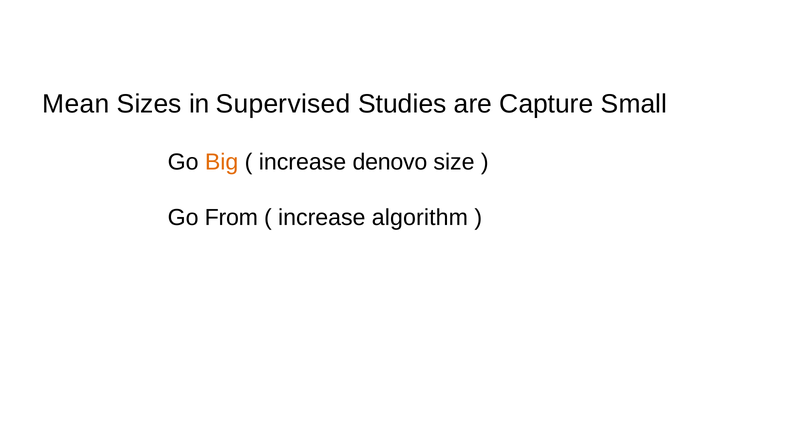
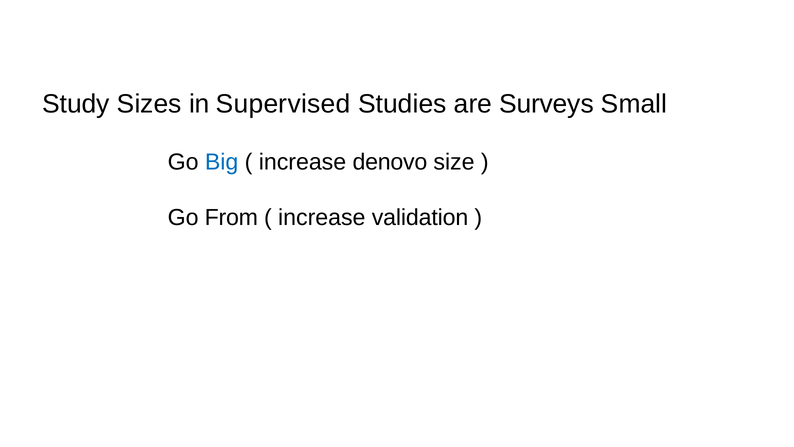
Mean: Mean -> Study
Capture: Capture -> Surveys
Big colour: orange -> blue
algorithm: algorithm -> validation
